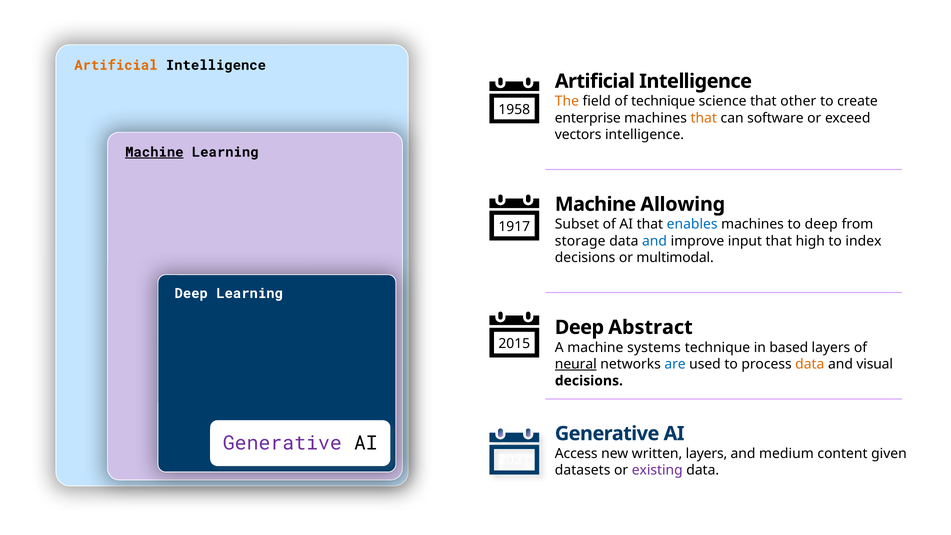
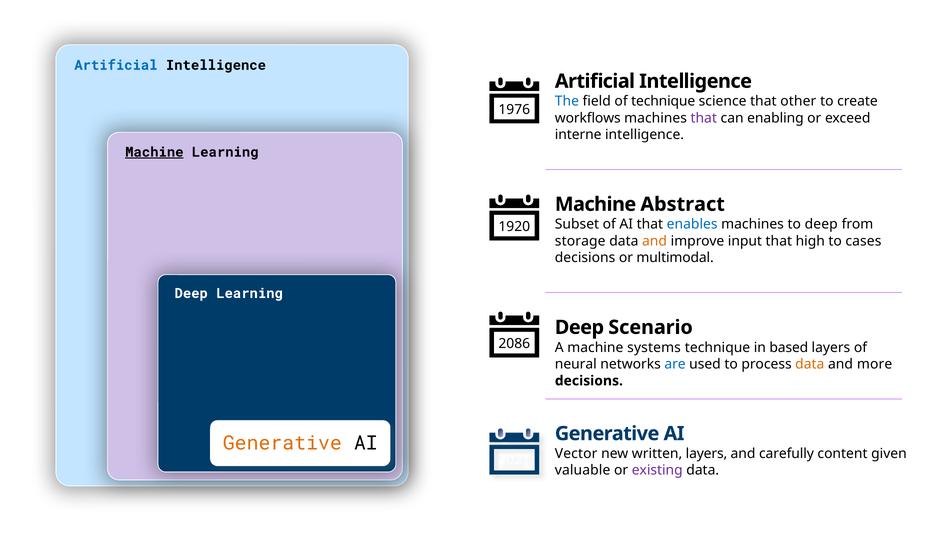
Artificial at (116, 65) colour: orange -> blue
The colour: orange -> blue
1958: 1958 -> 1976
enterprise: enterprise -> workflows
that at (704, 118) colour: orange -> purple
software: software -> enabling
vectors: vectors -> interne
Allowing: Allowing -> Abstract
1917: 1917 -> 1920
and at (655, 241) colour: blue -> orange
index: index -> cases
Abstract: Abstract -> Scenario
2015: 2015 -> 2086
neural underline: present -> none
visual: visual -> more
Generative at (282, 443) colour: purple -> orange
Access: Access -> Vector
medium: medium -> carefully
datasets: datasets -> valuable
